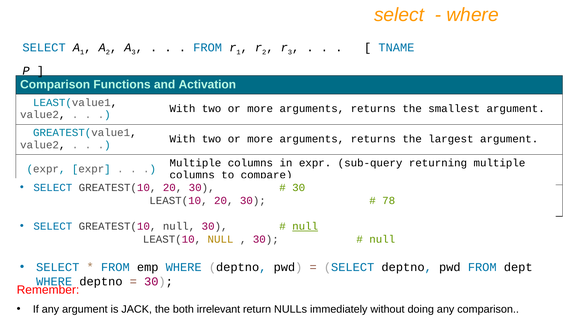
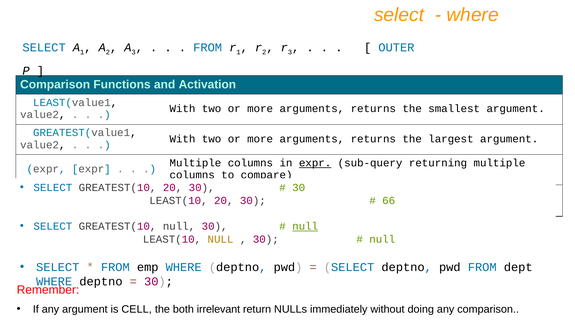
TNAME: TNAME -> OUTER
expr at (315, 163) underline: none -> present
78: 78 -> 66
JACK: JACK -> CELL
